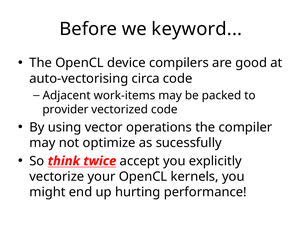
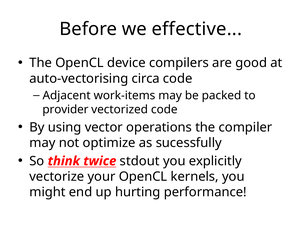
keyword: keyword -> effective
accept: accept -> stdout
